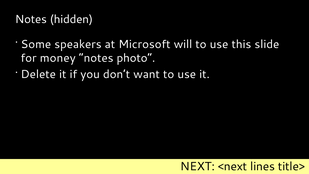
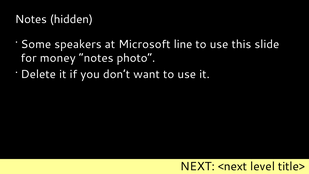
will: will -> line
lines: lines -> level
